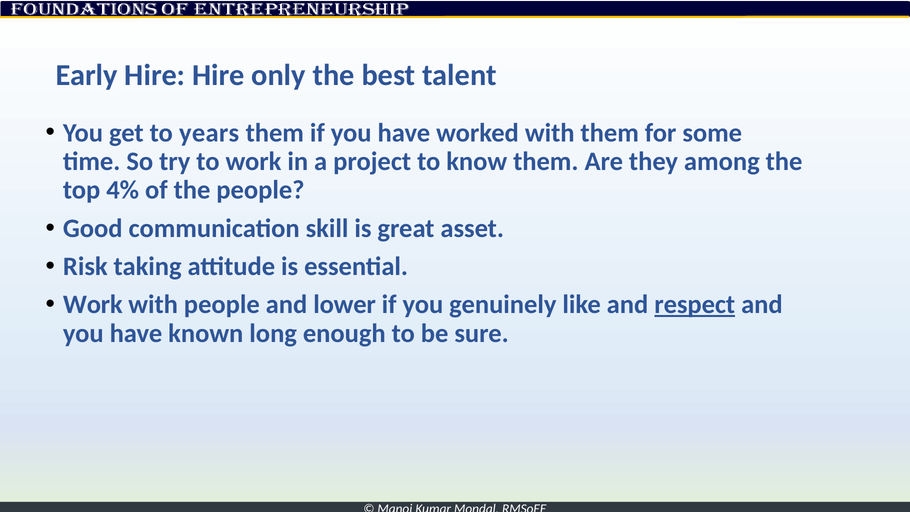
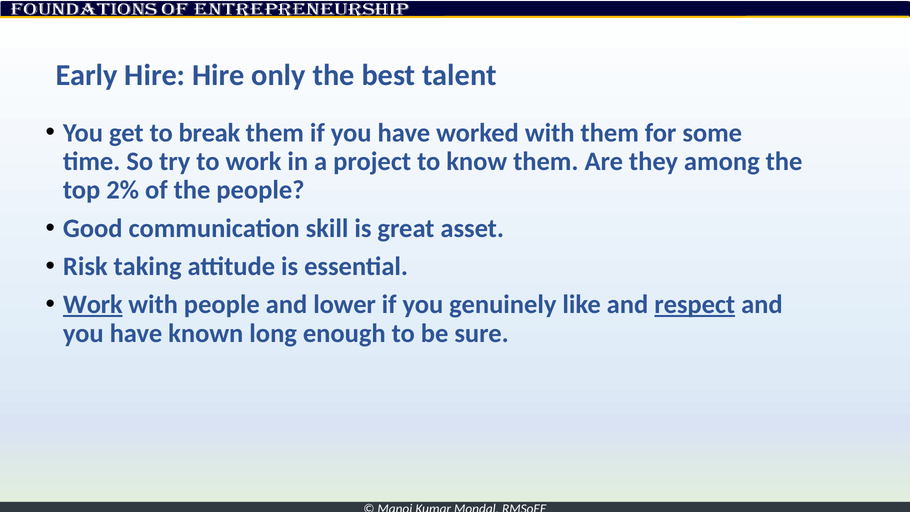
years: years -> break
4%: 4% -> 2%
Work at (93, 305) underline: none -> present
